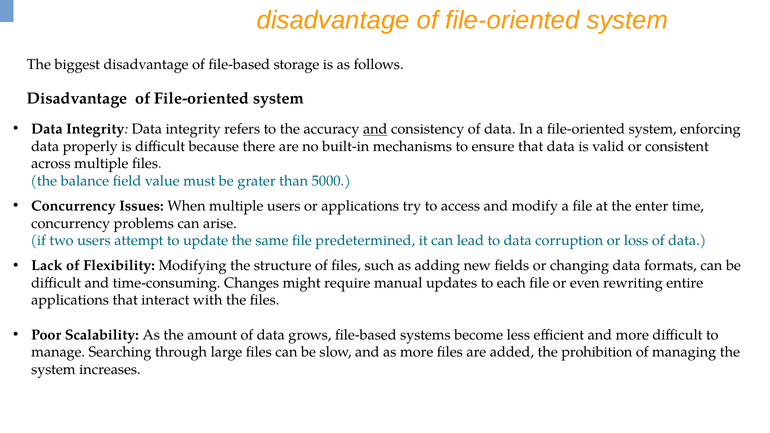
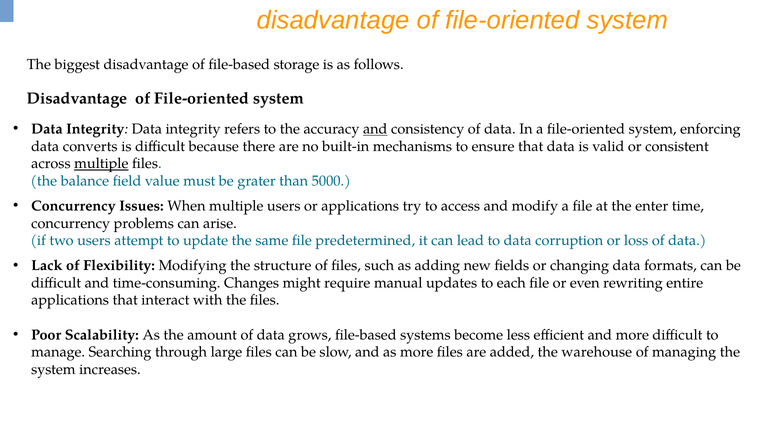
properly: properly -> converts
multiple at (101, 164) underline: none -> present
prohibition: prohibition -> warehouse
